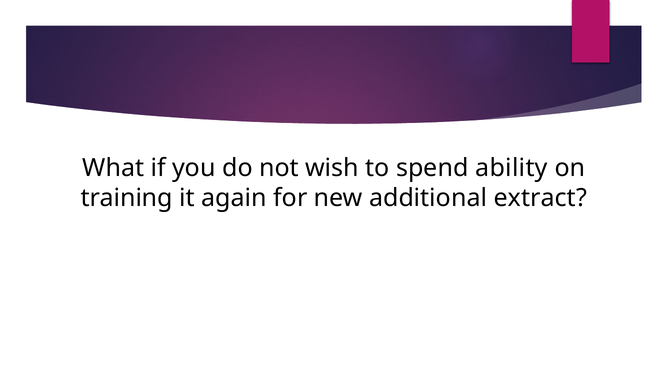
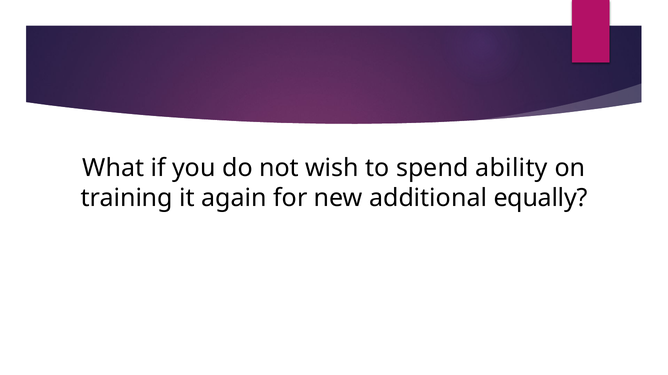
extract: extract -> equally
